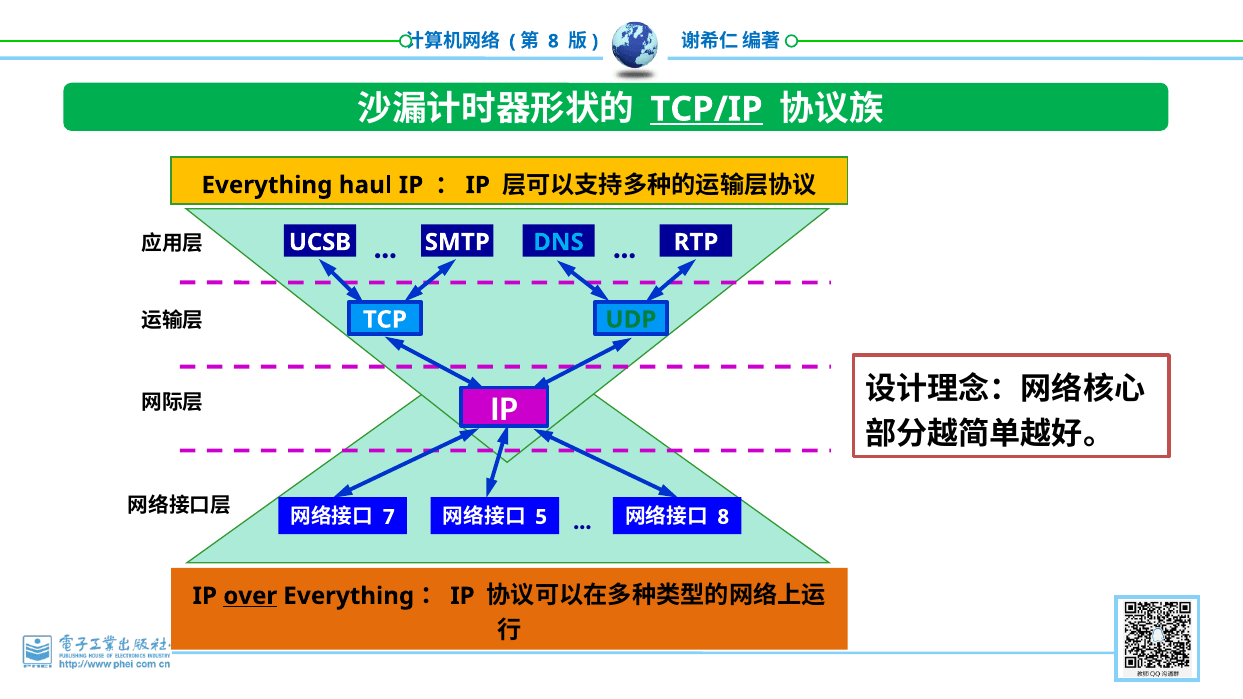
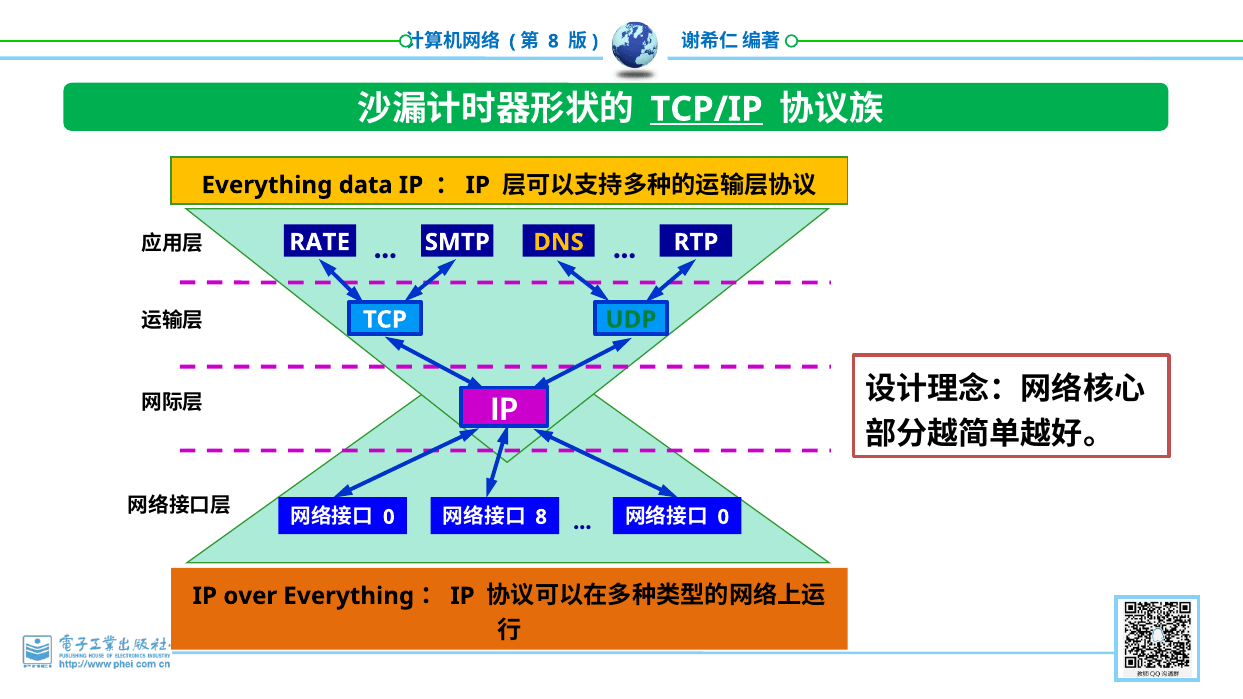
haul: haul -> data
UCSB: UCSB -> RATE
DNS colour: light blue -> yellow
7 at (389, 517): 7 -> 0
5 at (541, 517): 5 -> 8
8 at (723, 517): 8 -> 0
over underline: present -> none
